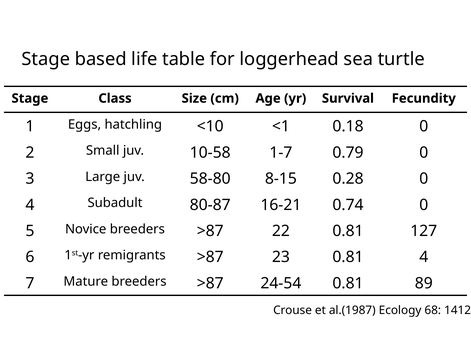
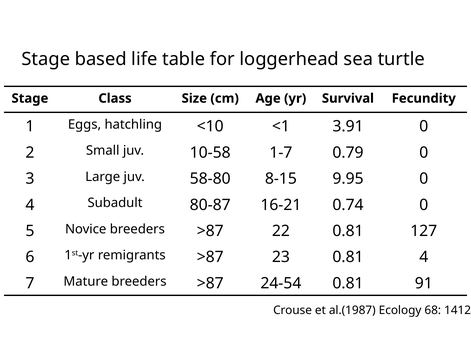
0.18: 0.18 -> 3.91
0.28: 0.28 -> 9.95
89: 89 -> 91
